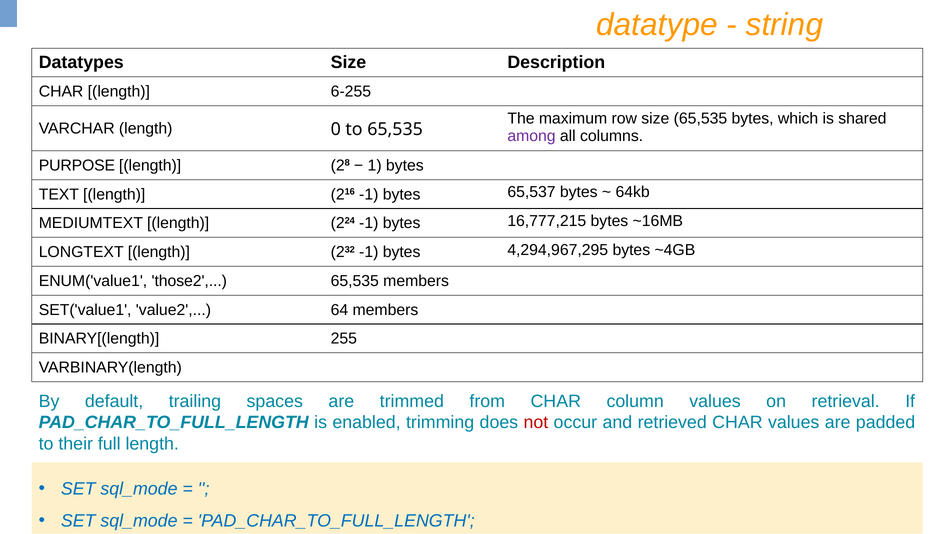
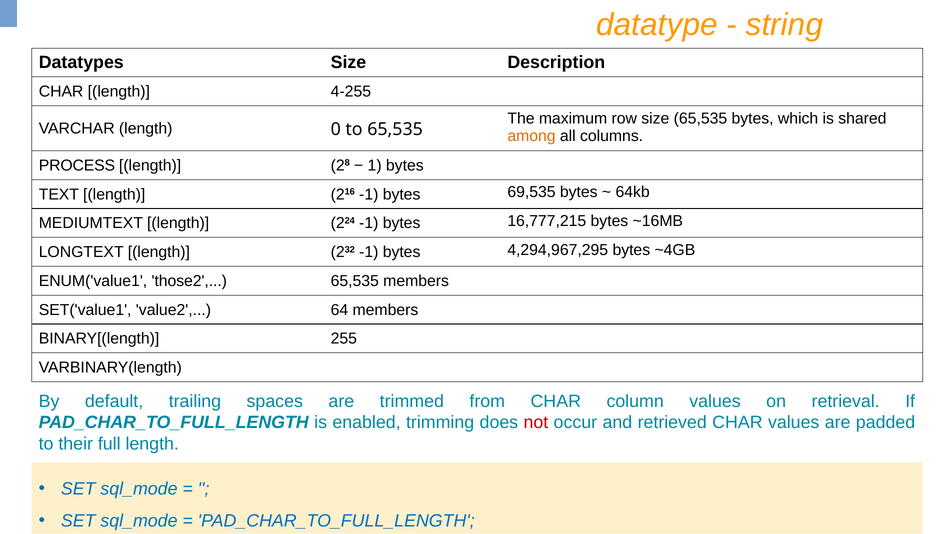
6-255: 6-255 -> 4-255
among colour: purple -> orange
PURPOSE: PURPOSE -> PROCESS
65,537: 65,537 -> 69,535
